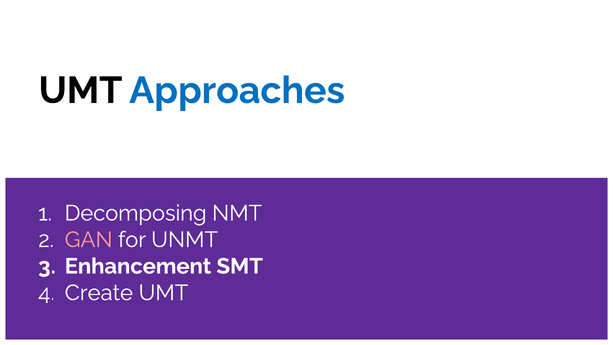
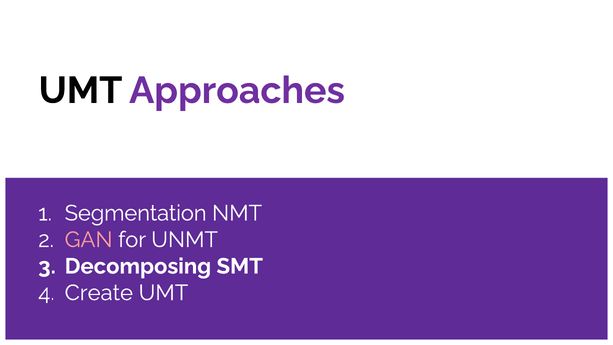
Approaches colour: blue -> purple
Decomposing: Decomposing -> Segmentation
Enhancement: Enhancement -> Decomposing
